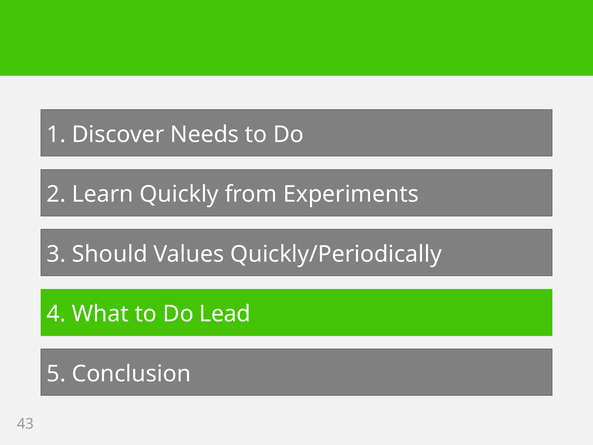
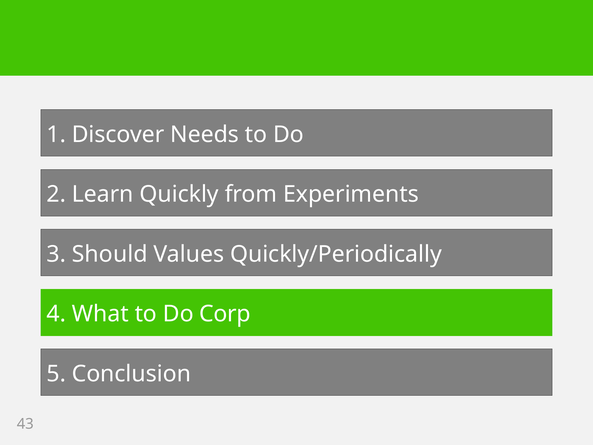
Lead: Lead -> Corp
